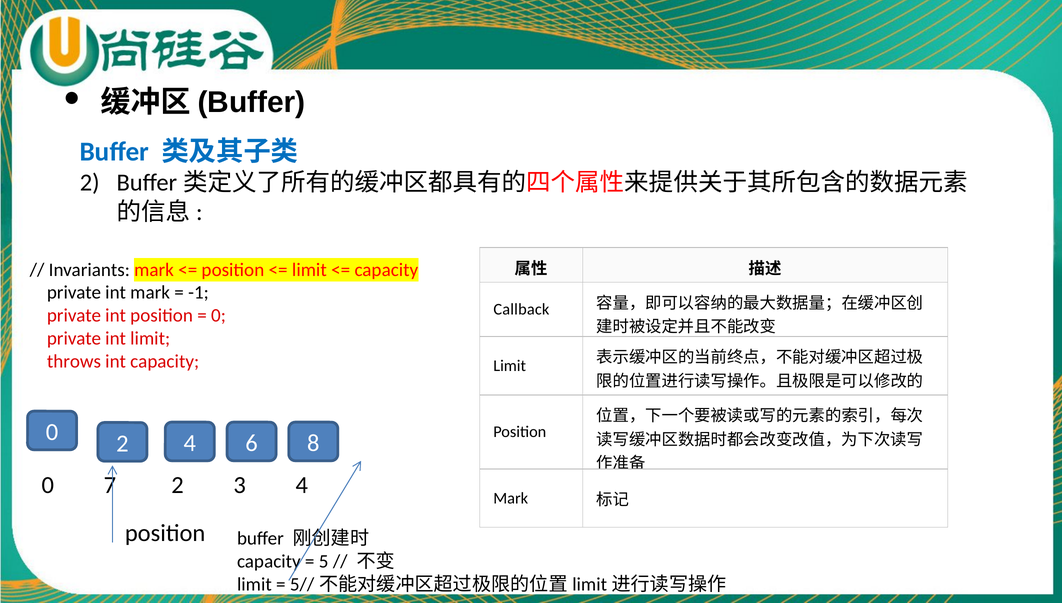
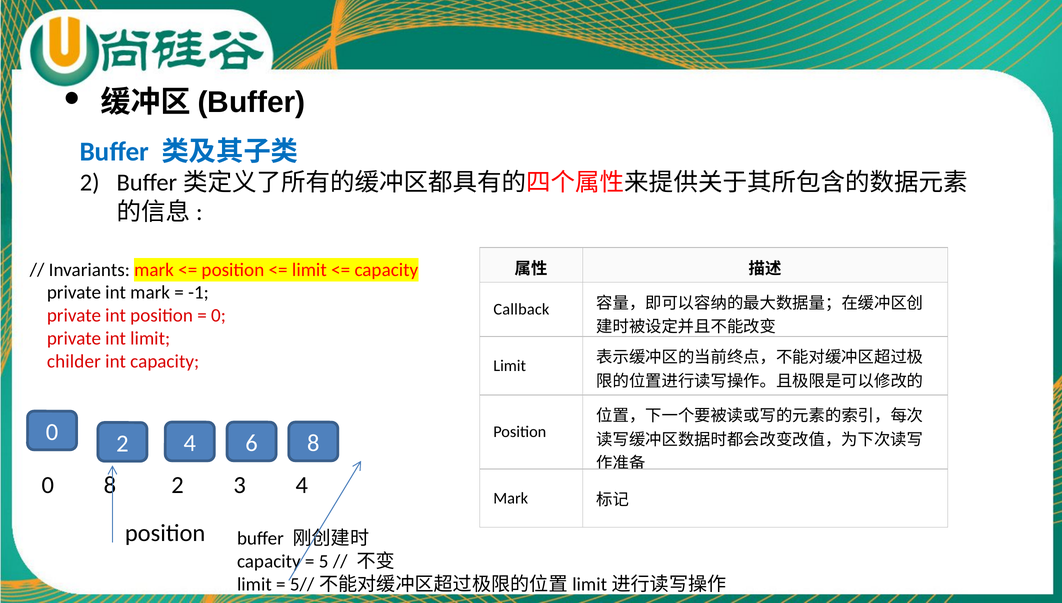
throws: throws -> childer
0 7: 7 -> 8
